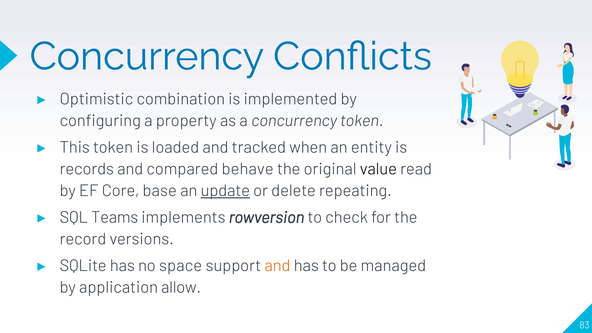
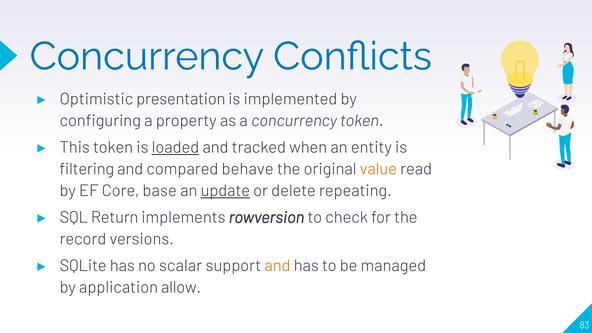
combination: combination -> presentation
loaded underline: none -> present
records: records -> filtering
value colour: black -> orange
Teams: Teams -> Return
space: space -> scalar
